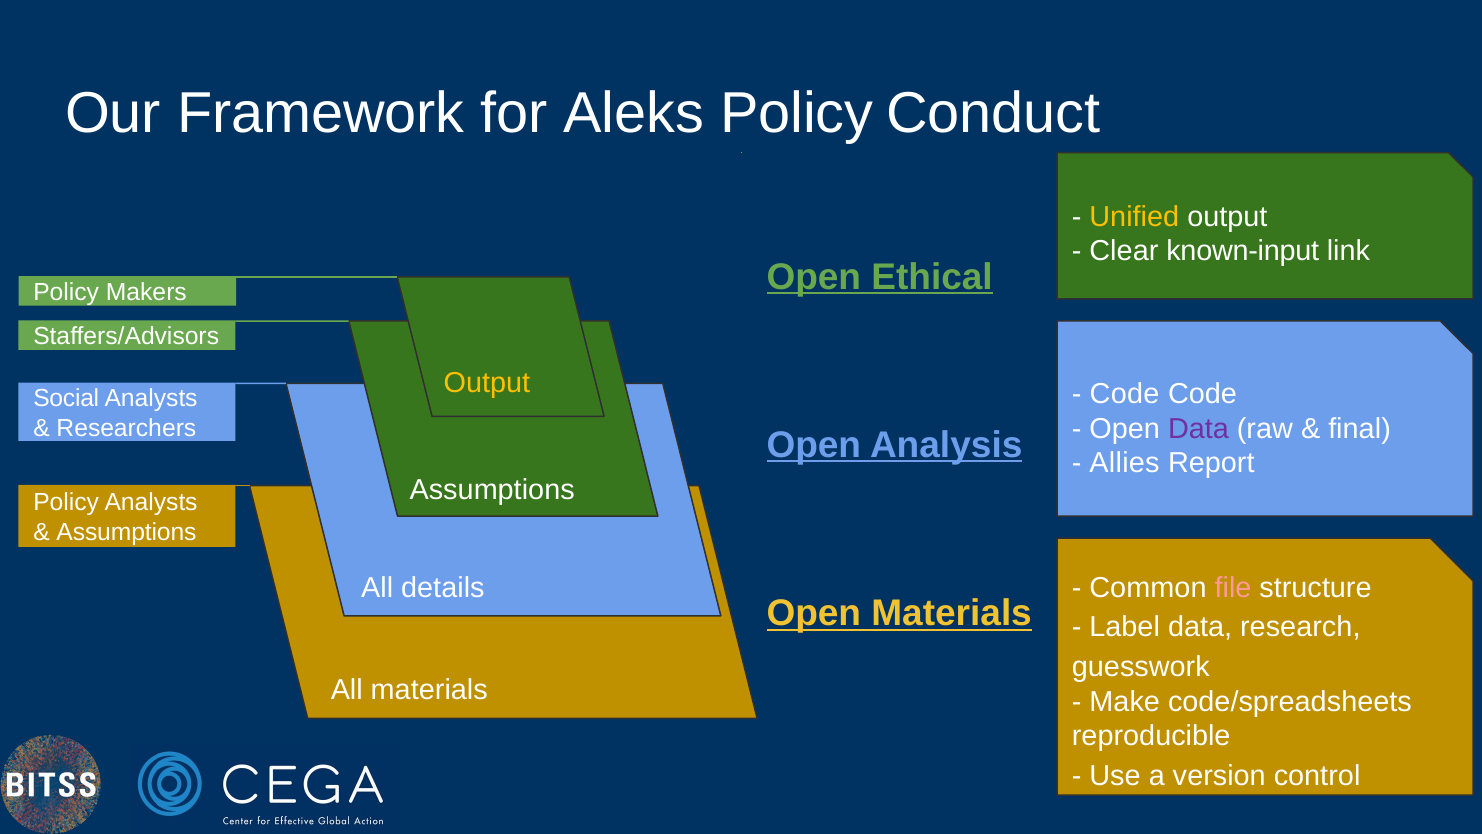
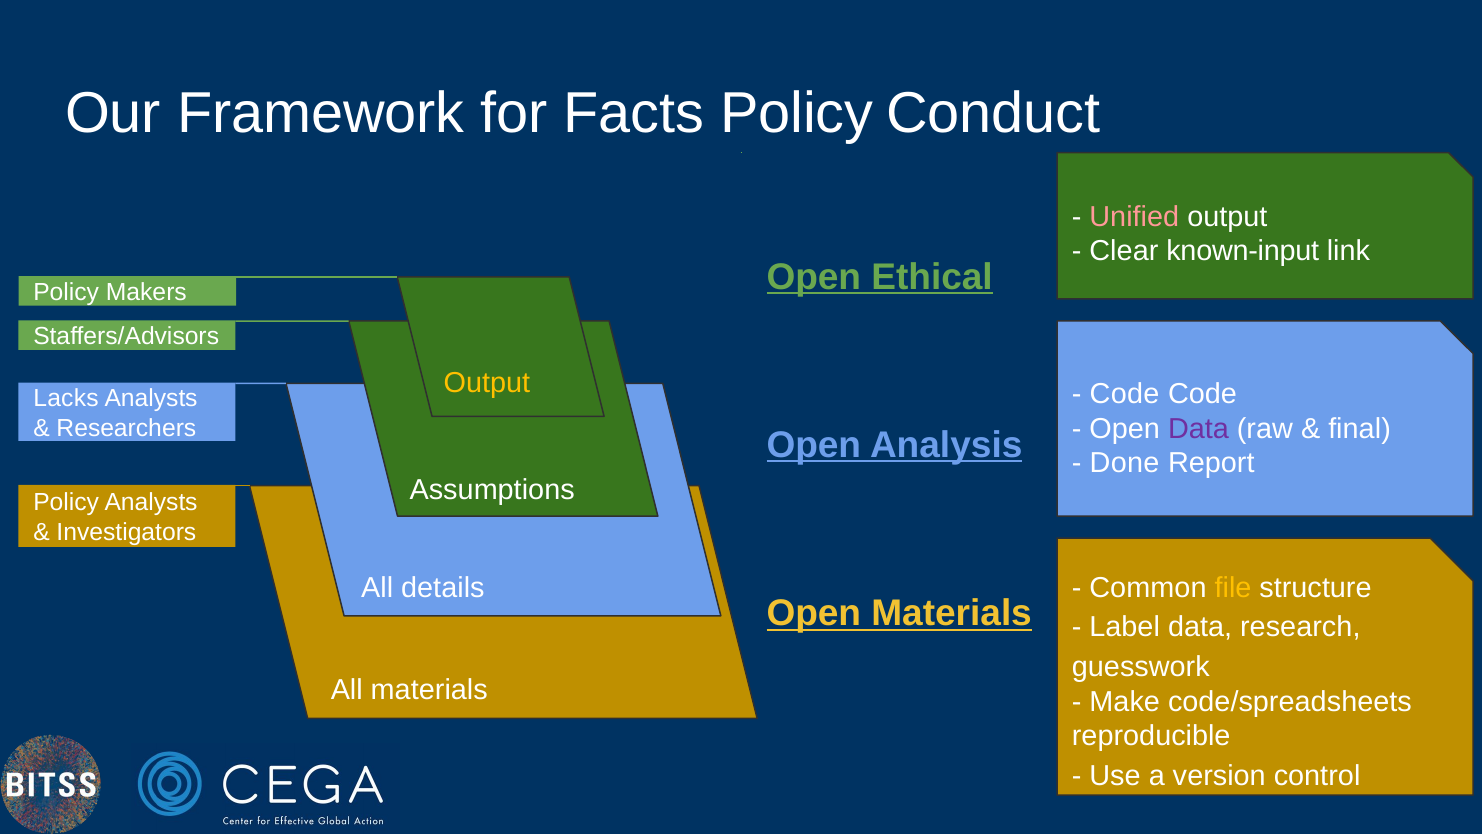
Aleks: Aleks -> Facts
Unified colour: yellow -> pink
Social: Social -> Lacks
Allies: Allies -> Done
Assumptions at (126, 532): Assumptions -> Investigators
file colour: pink -> yellow
